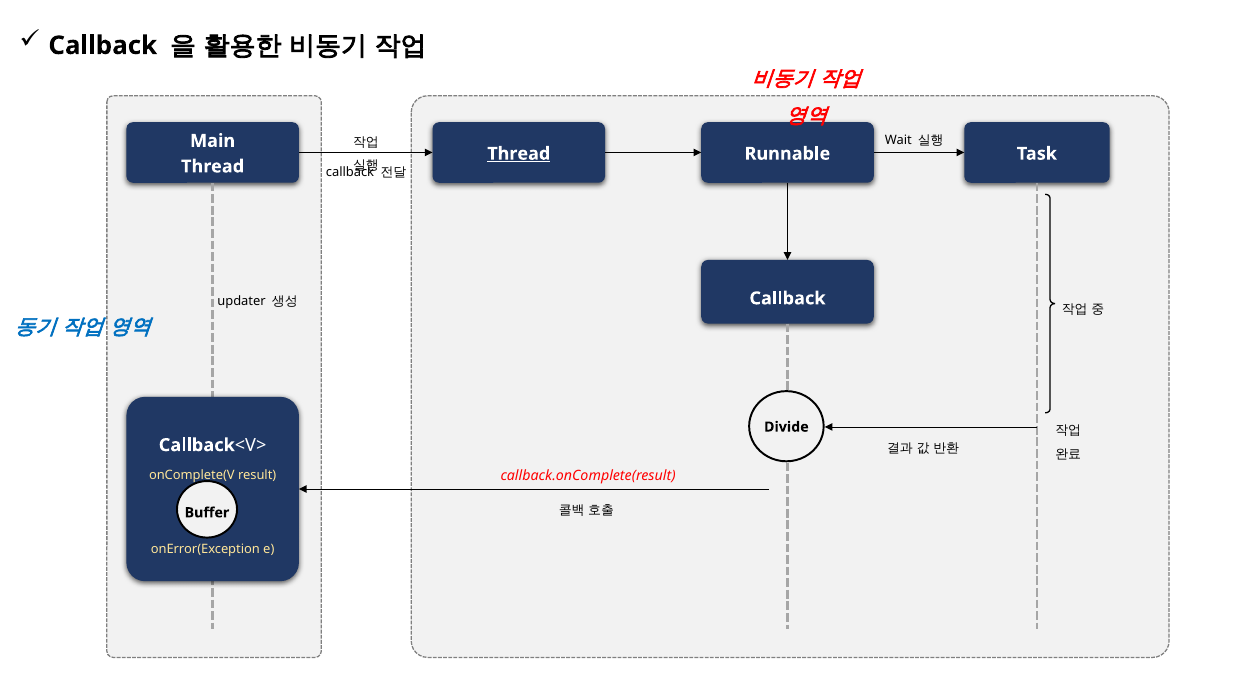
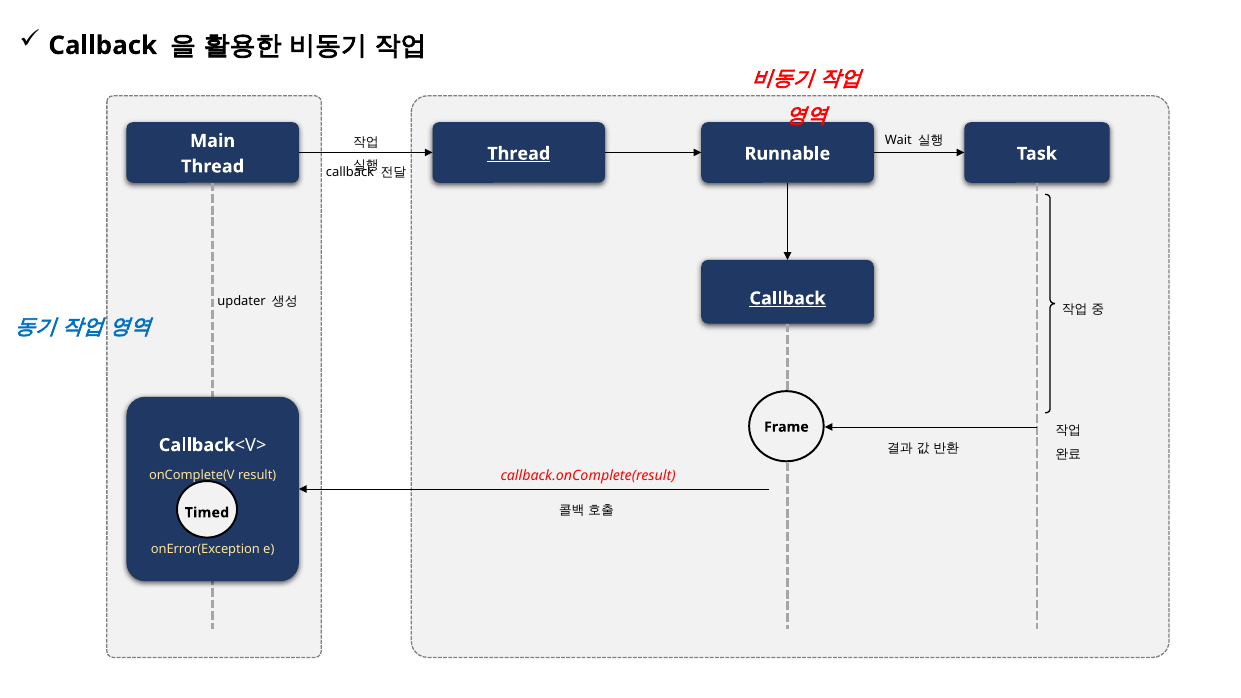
Callback at (787, 298) underline: none -> present
Divide: Divide -> Frame
Buffer: Buffer -> Timed
